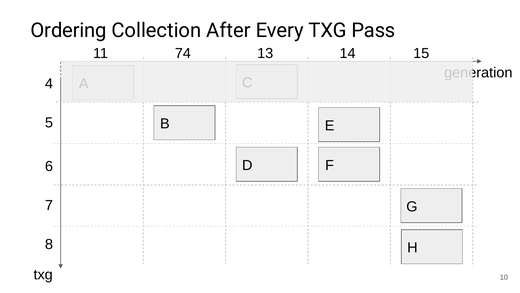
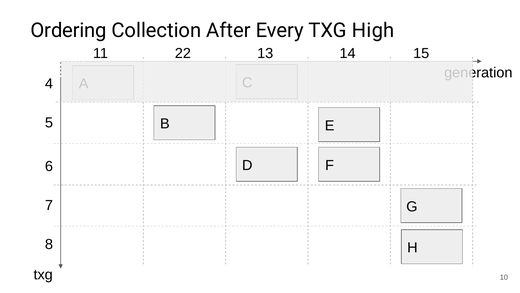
Pass: Pass -> High
74: 74 -> 22
